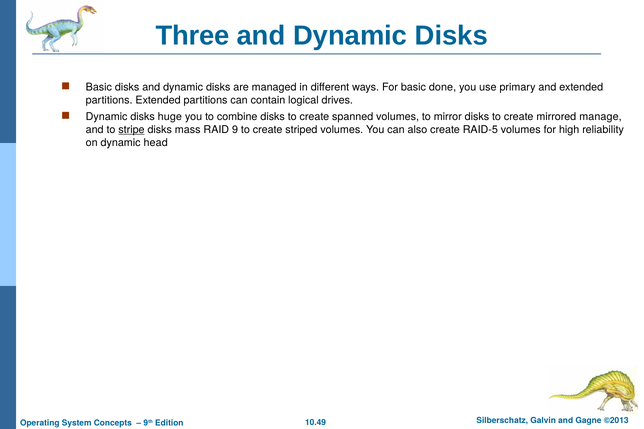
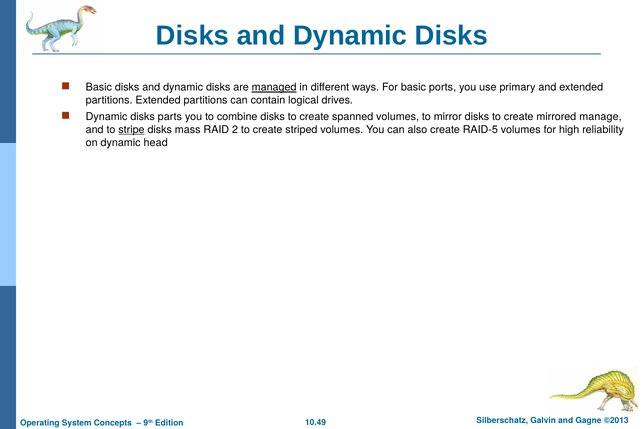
Three at (193, 36): Three -> Disks
managed underline: none -> present
done: done -> ports
huge: huge -> parts
9: 9 -> 2
